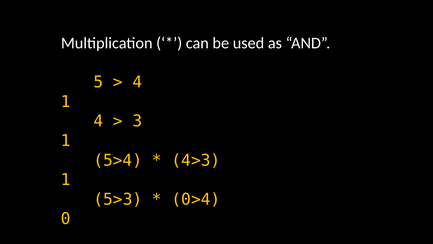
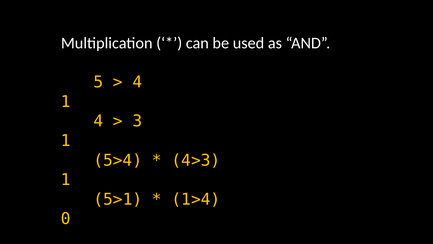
5>3: 5>3 -> 5>1
0>4: 0>4 -> 1>4
